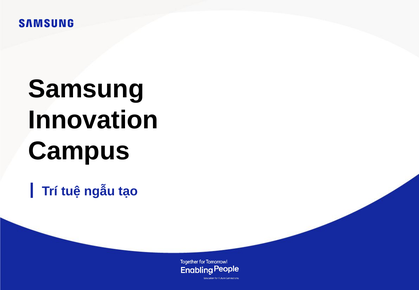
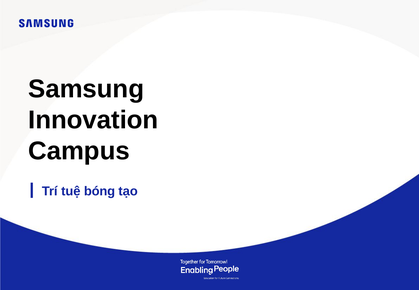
ngẫu: ngẫu -> bóng
